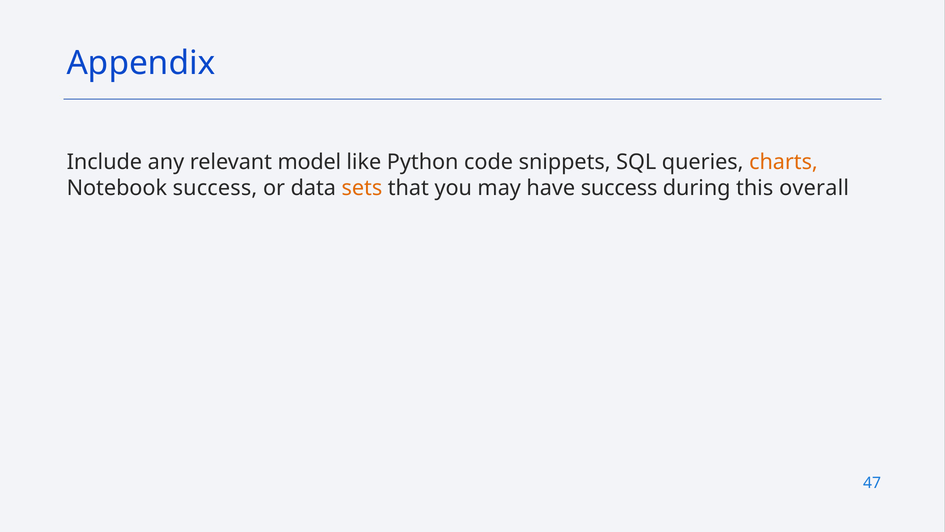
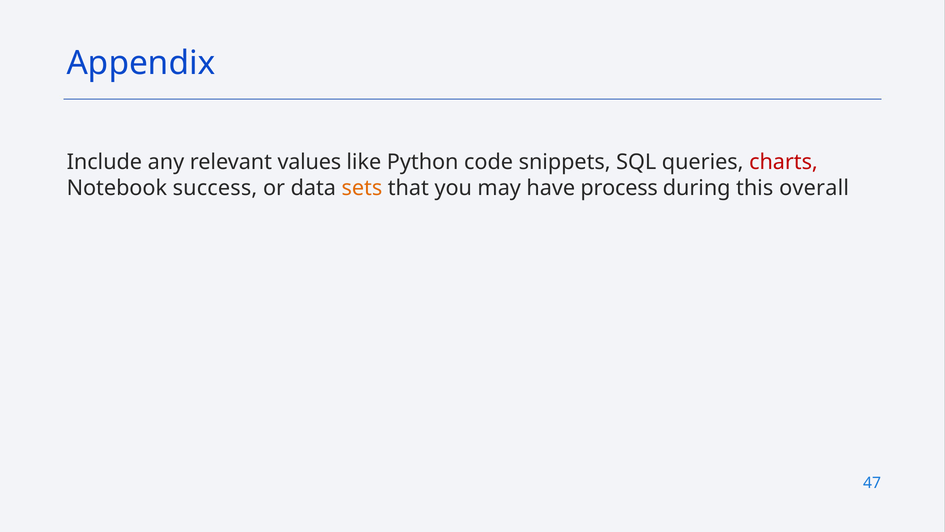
model: model -> values
charts colour: orange -> red
have success: success -> process
